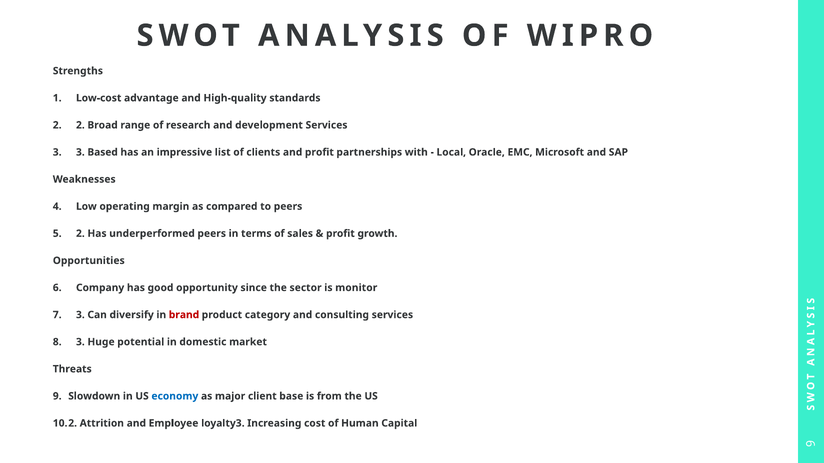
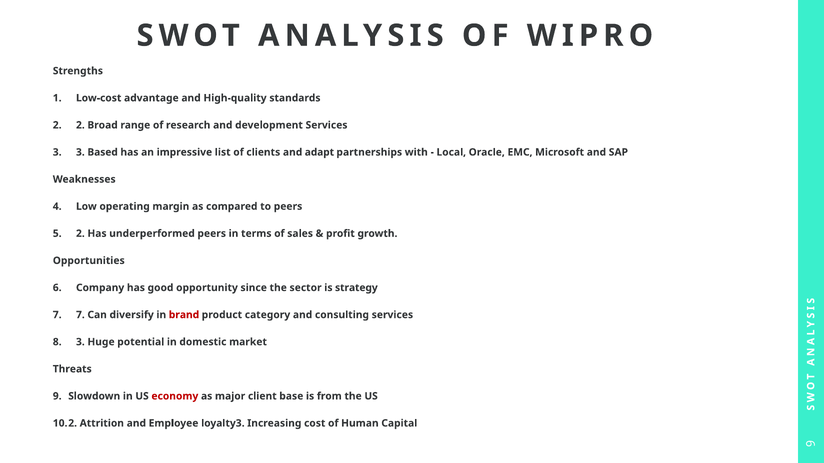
and profit: profit -> adapt
monitor: monitor -> strategy
3 at (80, 315): 3 -> 7
economy colour: blue -> red
